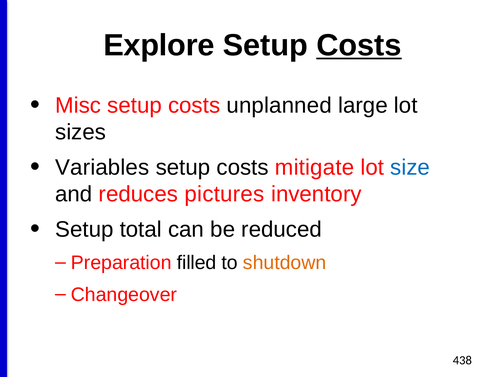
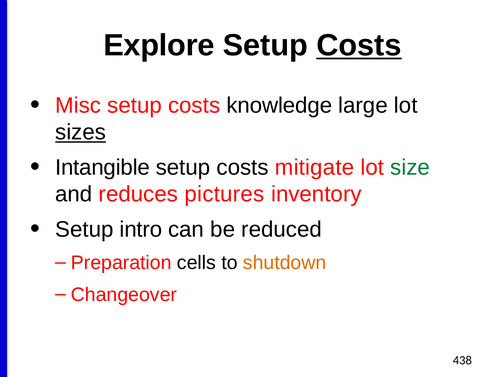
unplanned: unplanned -> knowledge
sizes underline: none -> present
Variables: Variables -> Intangible
size colour: blue -> green
total: total -> intro
filled: filled -> cells
